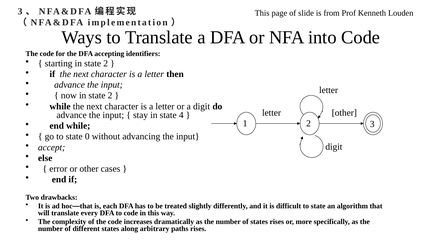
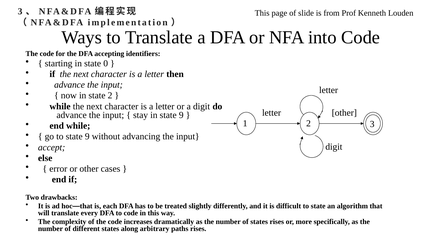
starting in state 2: 2 -> 0
in state 4: 4 -> 9
to state 0: 0 -> 9
